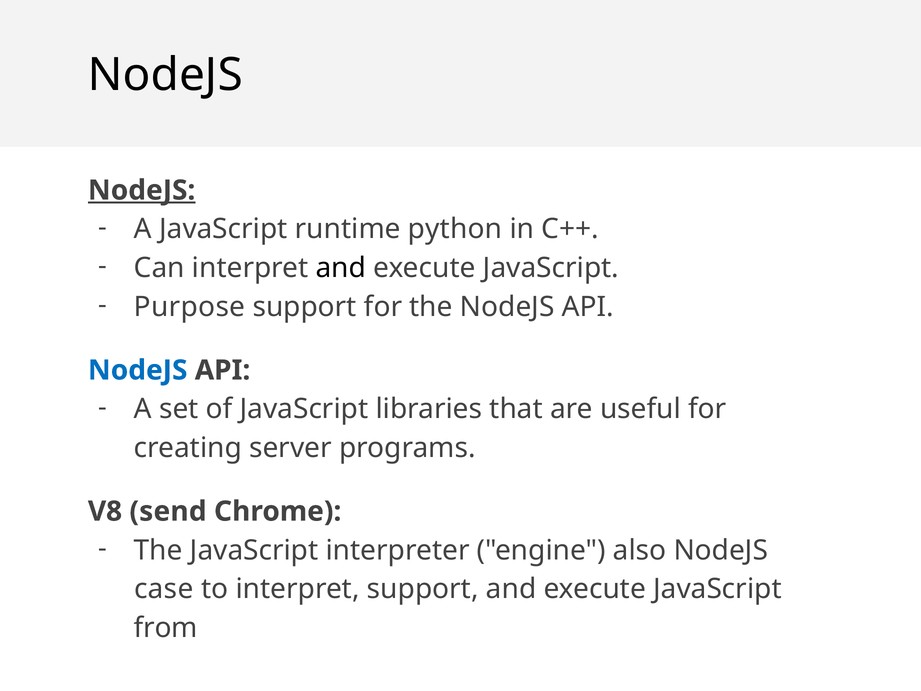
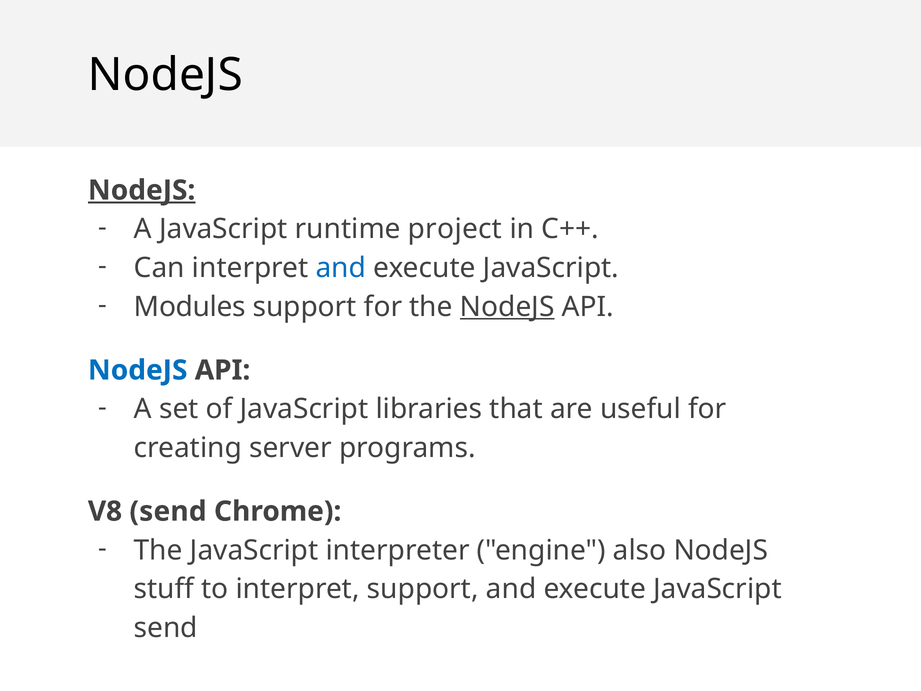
python: python -> project
and at (341, 268) colour: black -> blue
Purpose: Purpose -> Modules
NodeJS at (507, 307) underline: none -> present
case: case -> stuff
from at (166, 628): from -> send
